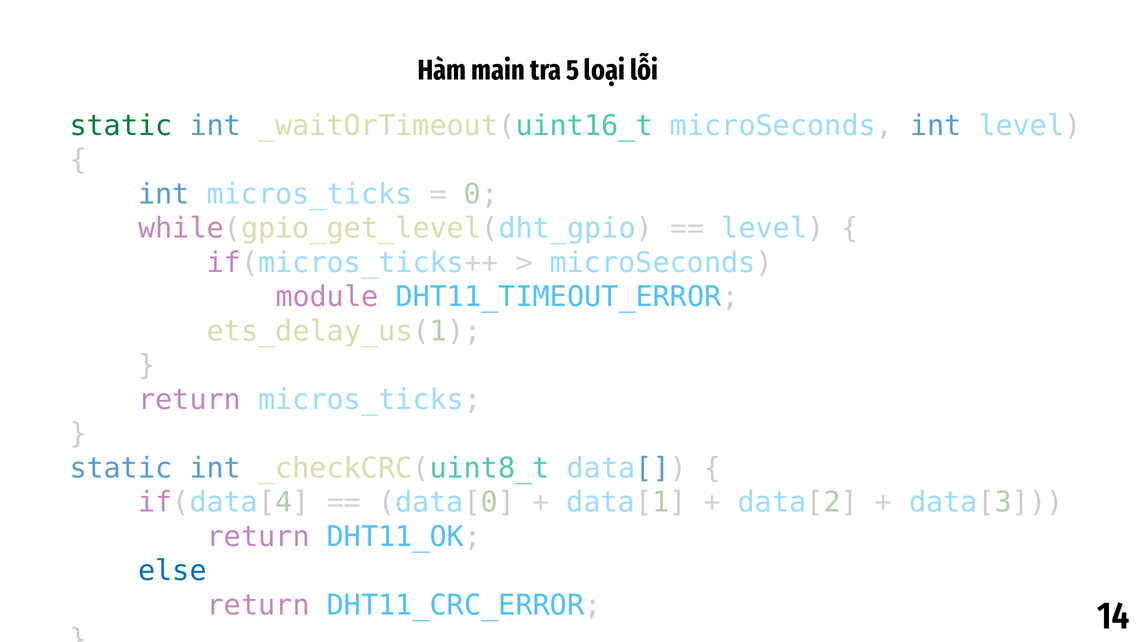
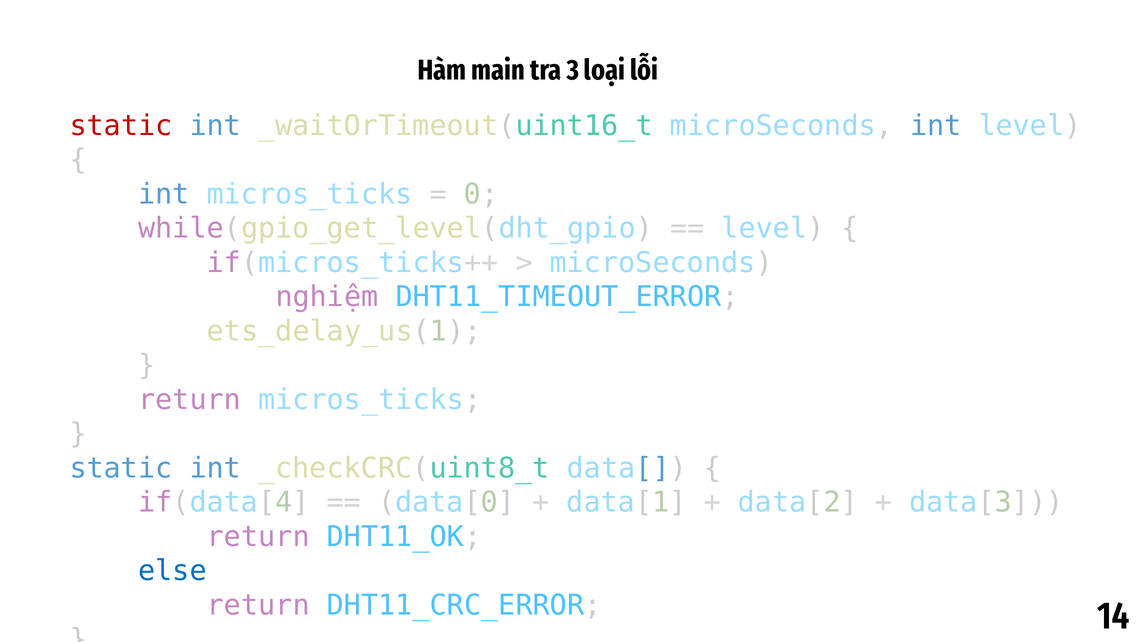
5: 5 -> 3
static at (121, 126) colour: green -> red
module: module -> nghiệm
